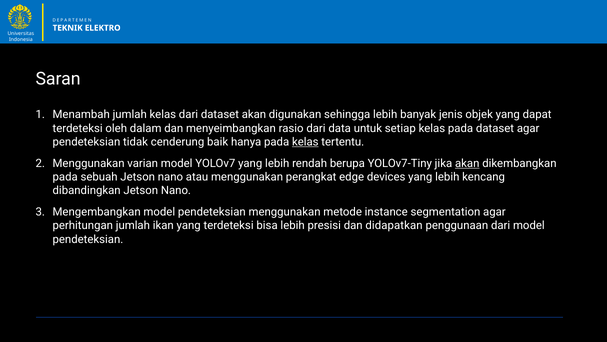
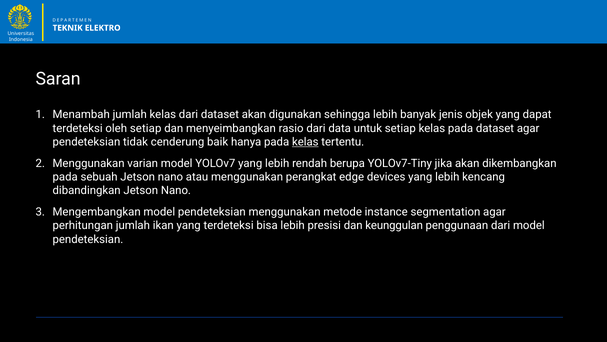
oleh dalam: dalam -> setiap
akan at (467, 163) underline: present -> none
didapatkan: didapatkan -> keunggulan
